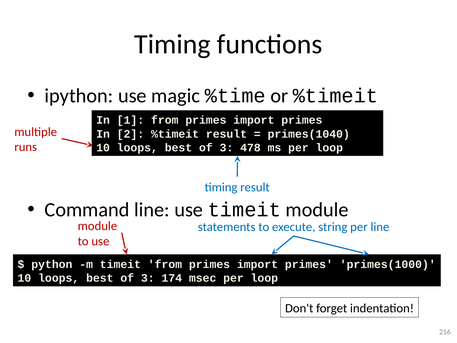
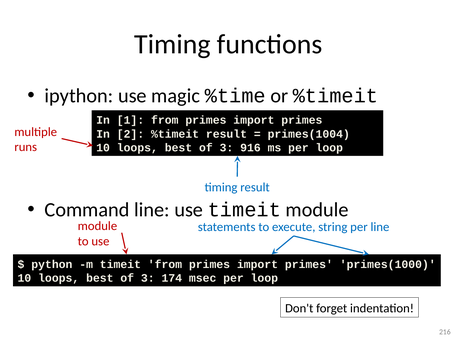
primes(1040: primes(1040 -> primes(1004
478: 478 -> 916
